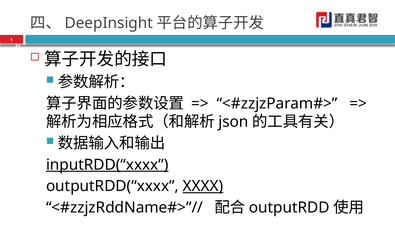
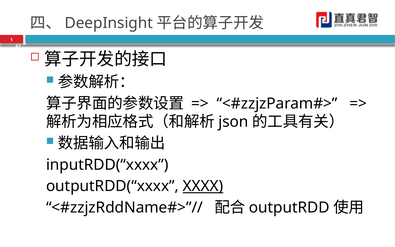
inputRDD(“xxxx underline: present -> none
